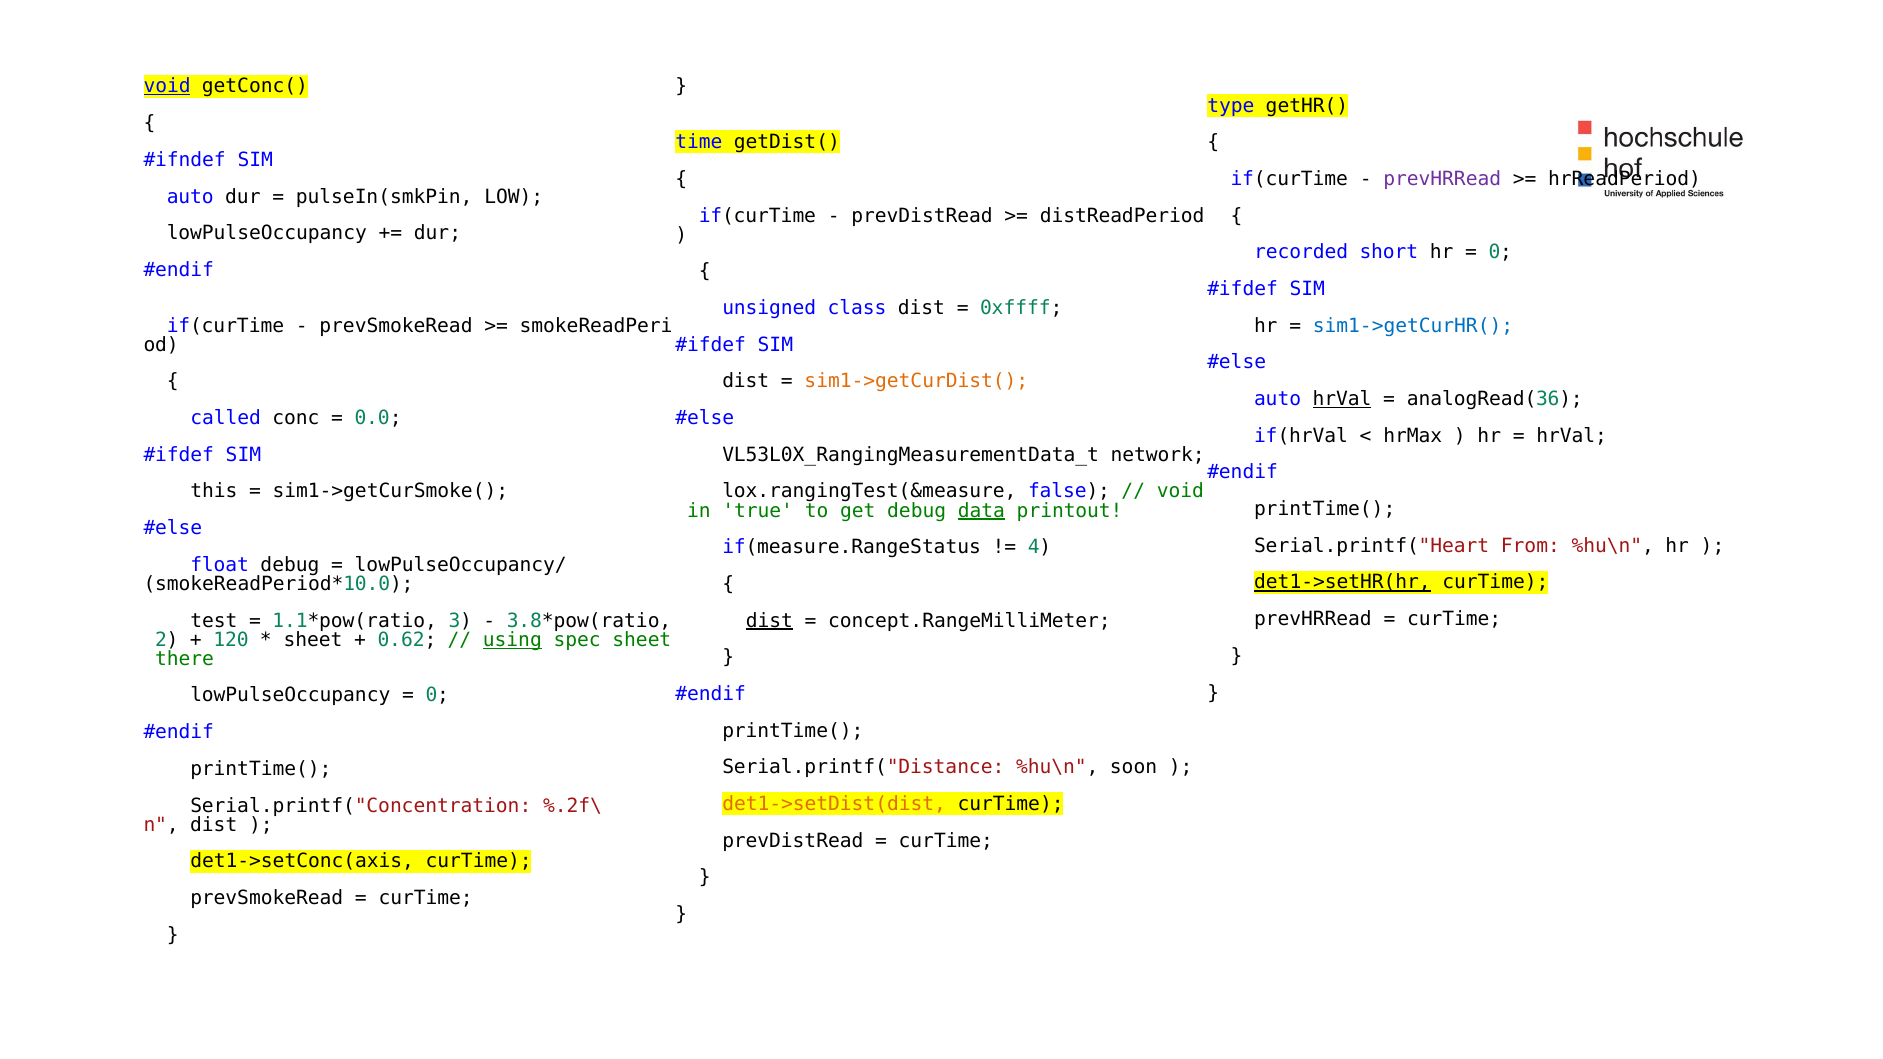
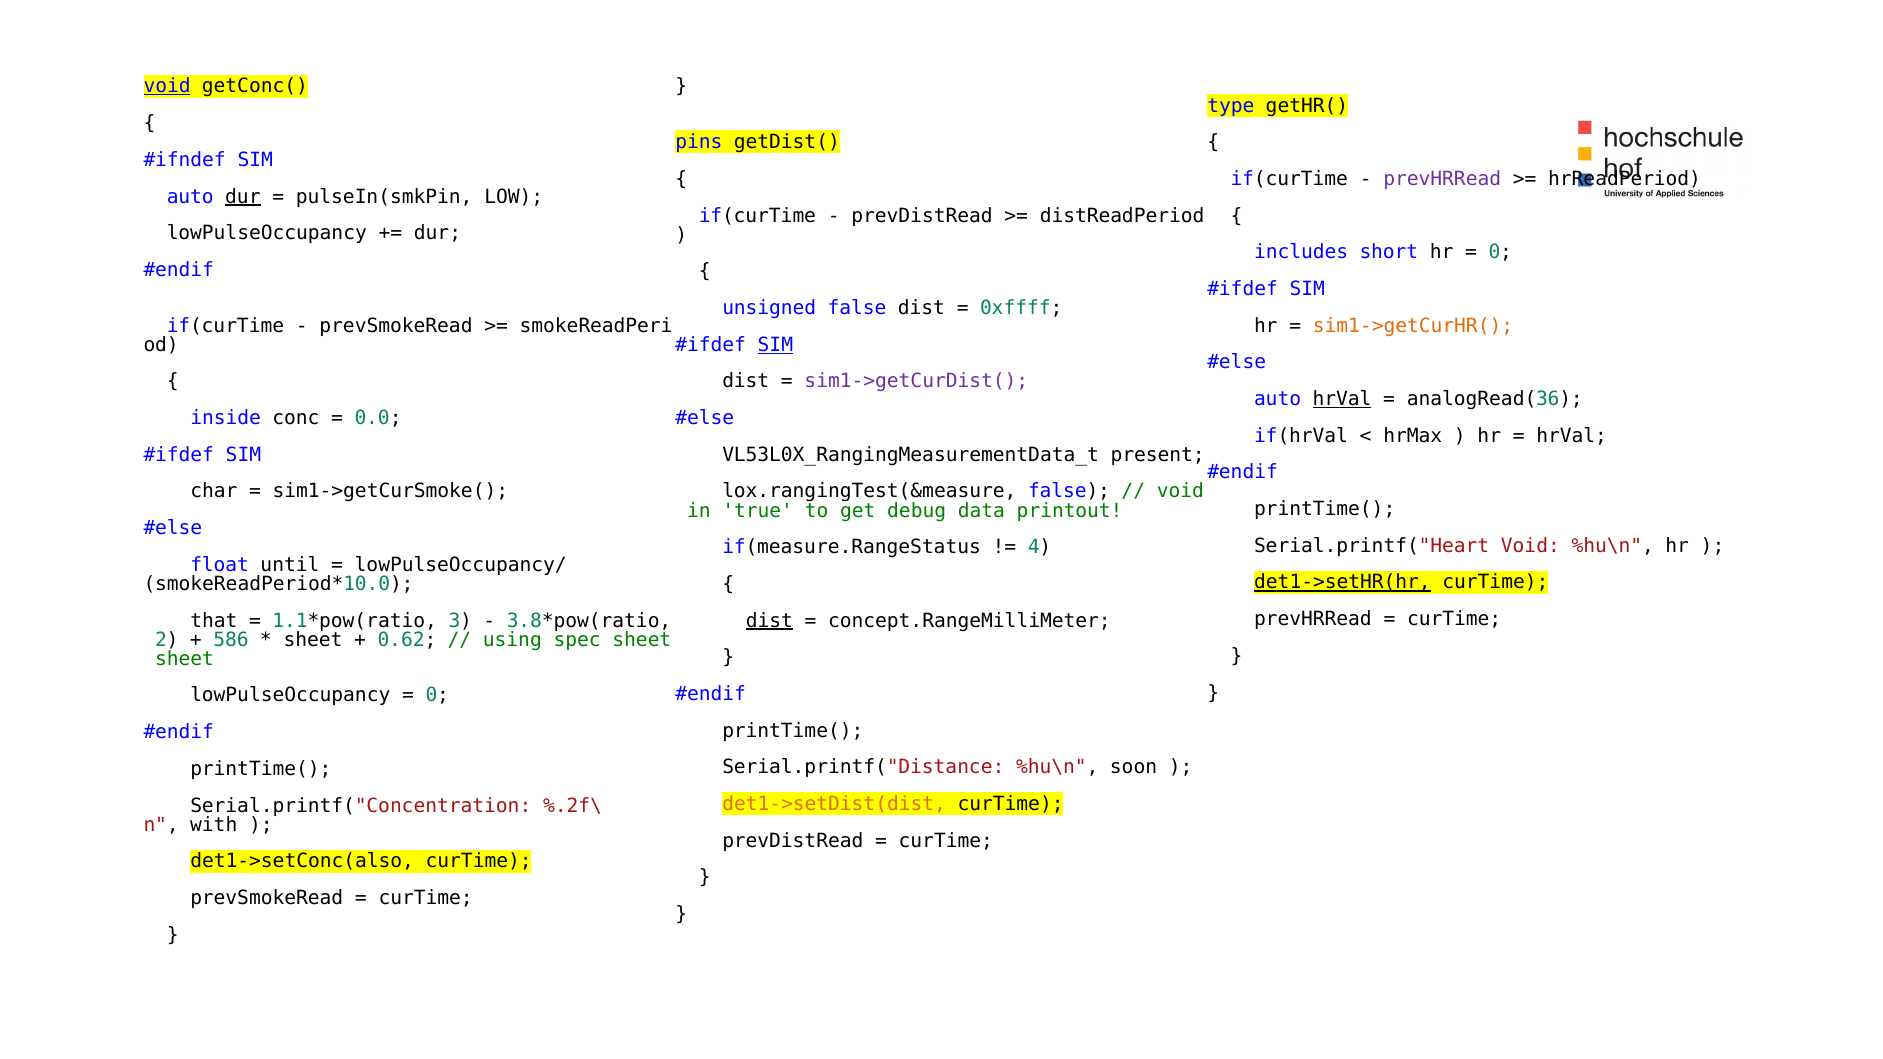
time: time -> pins
dur at (243, 197) underline: none -> present
recorded: recorded -> includes
unsigned class: class -> false
sim1->getCurHR( colour: blue -> orange
SIM at (775, 345) underline: none -> present
sim1->getCurDist( colour: orange -> purple
called: called -> inside
network: network -> present
this: this -> char
data underline: present -> none
Serial.printf("Heart From: From -> Void
float debug: debug -> until
test: test -> that
120: 120 -> 586
using underline: present -> none
there at (185, 659): there -> sheet
dist at (214, 825): dist -> with
det1->setConc(axis: det1->setConc(axis -> det1->setConc(also
